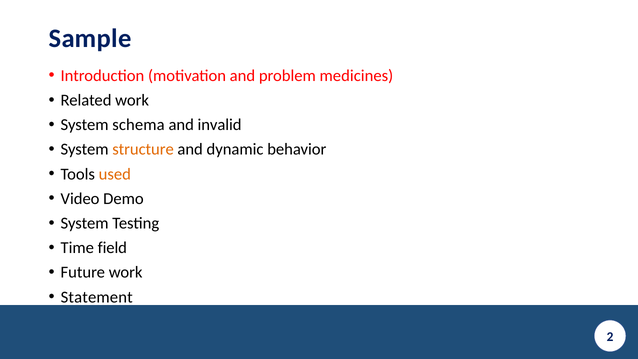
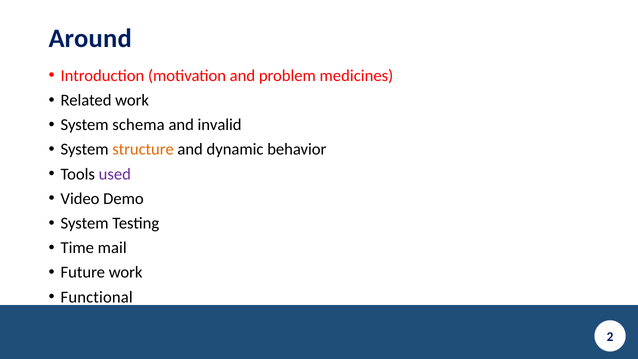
Sample: Sample -> Around
used colour: orange -> purple
field: field -> mail
Statement: Statement -> Functional
